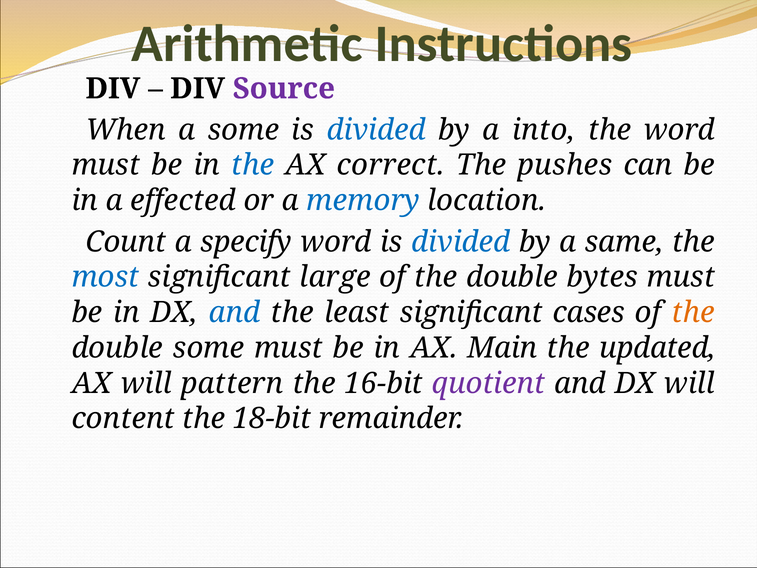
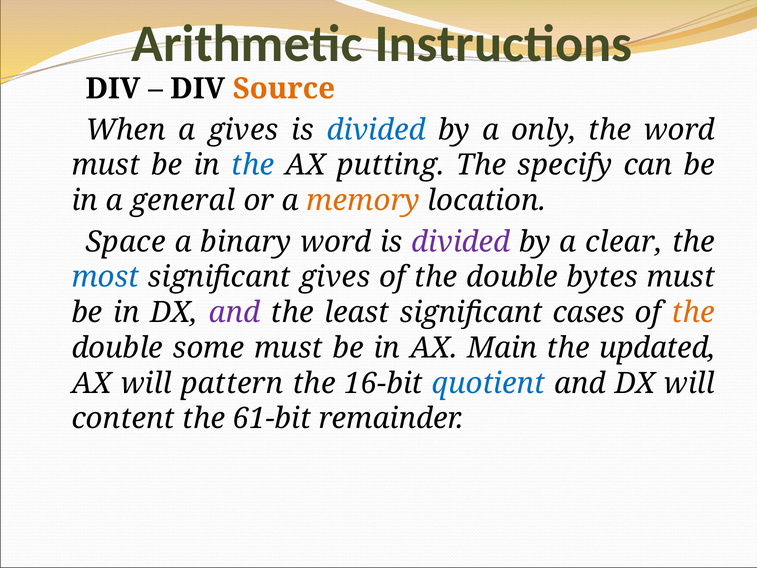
Source colour: purple -> orange
a some: some -> gives
into: into -> only
correct: correct -> putting
pushes: pushes -> specify
effected: effected -> general
memory colour: blue -> orange
Count: Count -> Space
specify: specify -> binary
divided at (461, 242) colour: blue -> purple
same: same -> clear
significant large: large -> gives
and at (234, 312) colour: blue -> purple
quotient colour: purple -> blue
18-bit: 18-bit -> 61-bit
